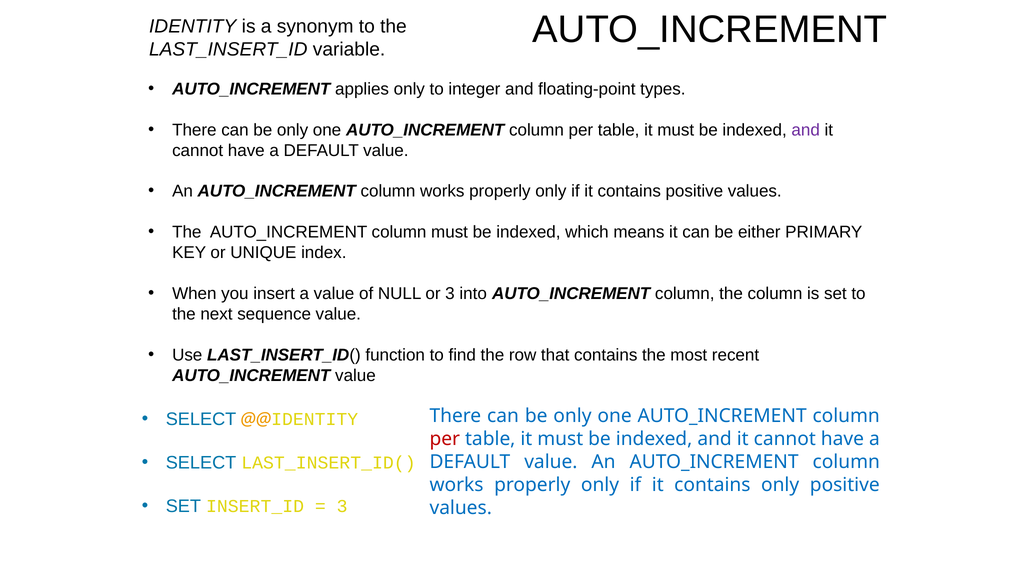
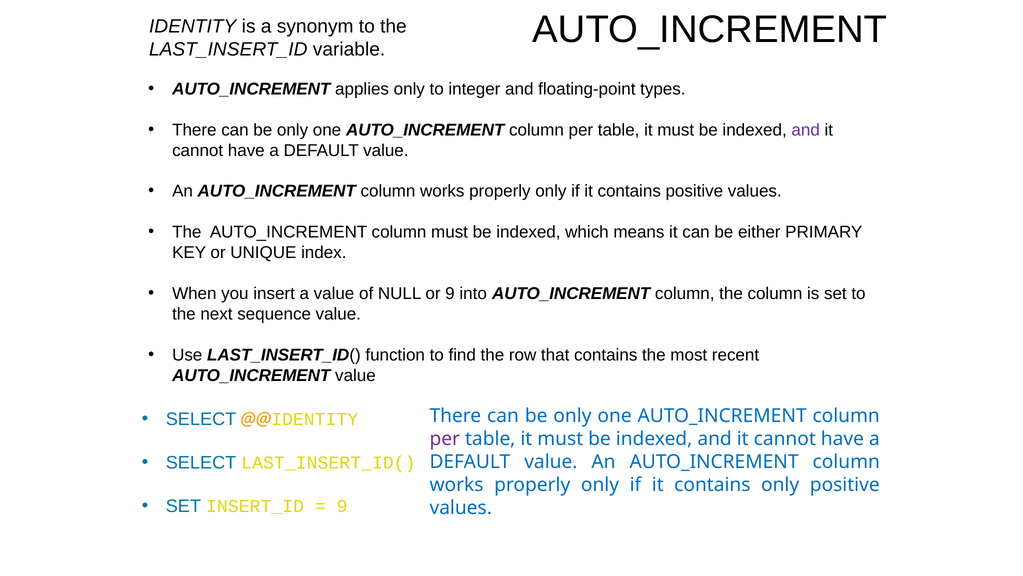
or 3: 3 -> 9
per at (445, 439) colour: red -> purple
3 at (342, 506): 3 -> 9
